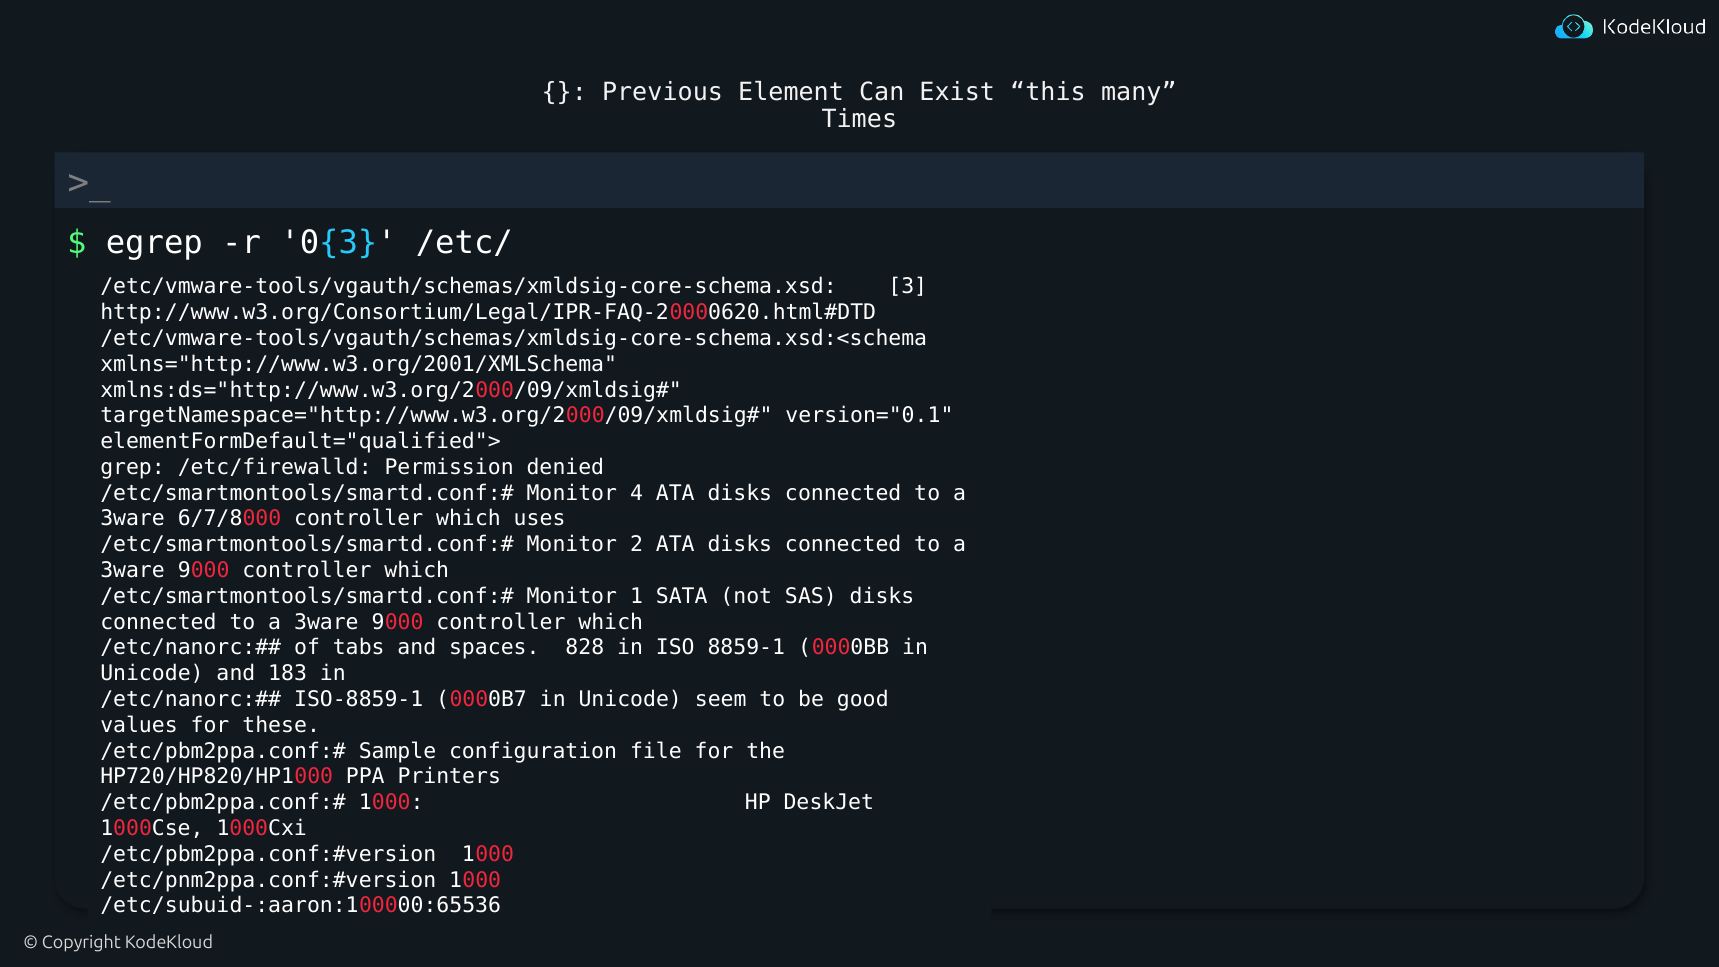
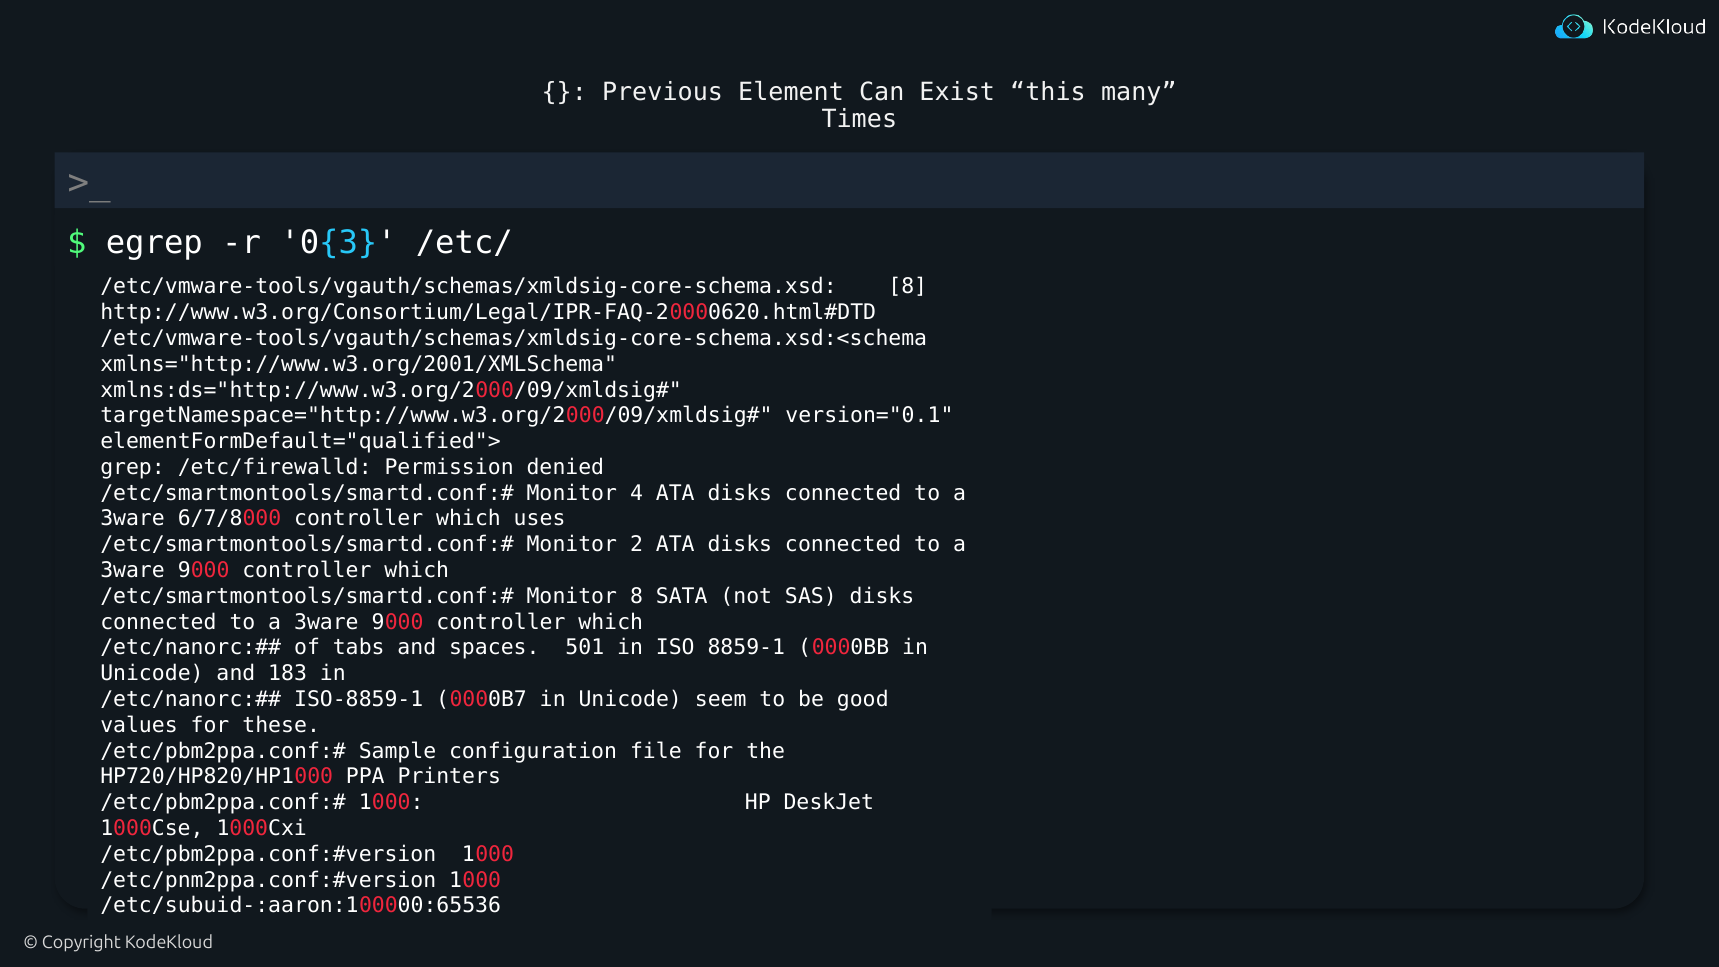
/etc/vmware-tools/vgauth/schemas/xmldsig-core-schema.xsd 3: 3 -> 8
Monitor 1: 1 -> 8
828: 828 -> 501
